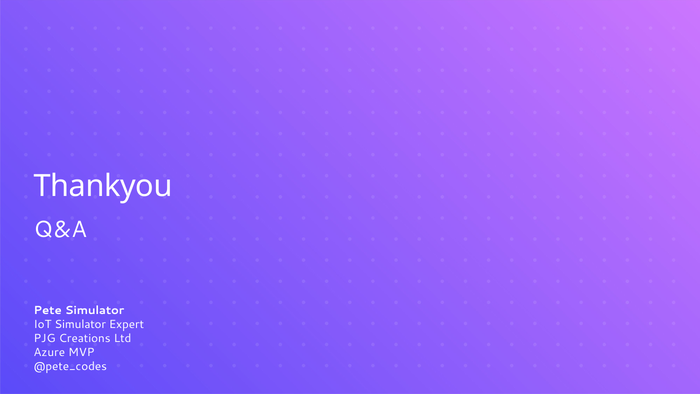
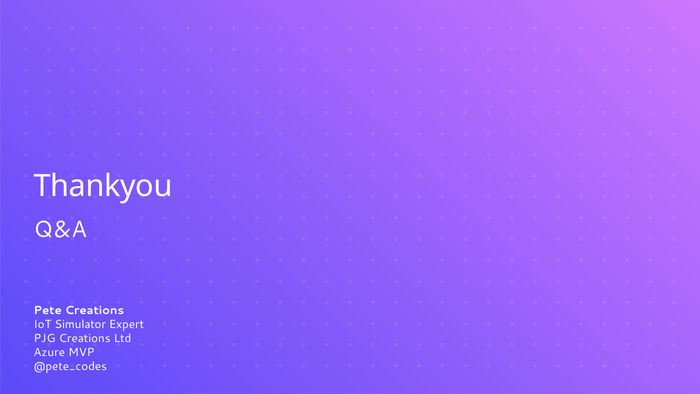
Pete Simulator: Simulator -> Creations
